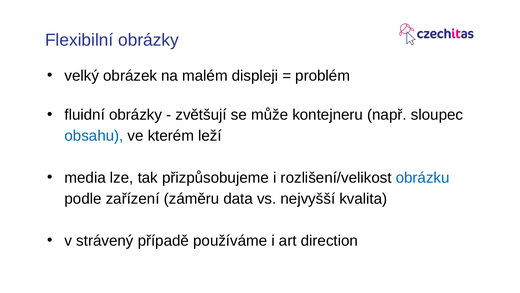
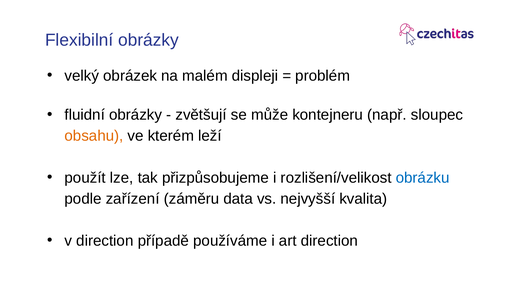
obsahu colour: blue -> orange
media: media -> použít
v strávený: strávený -> direction
